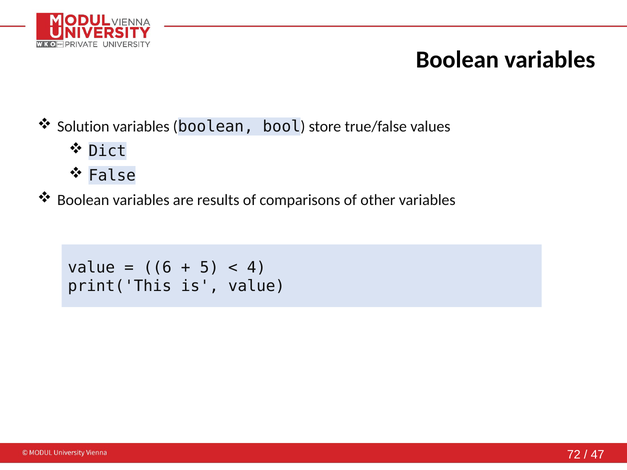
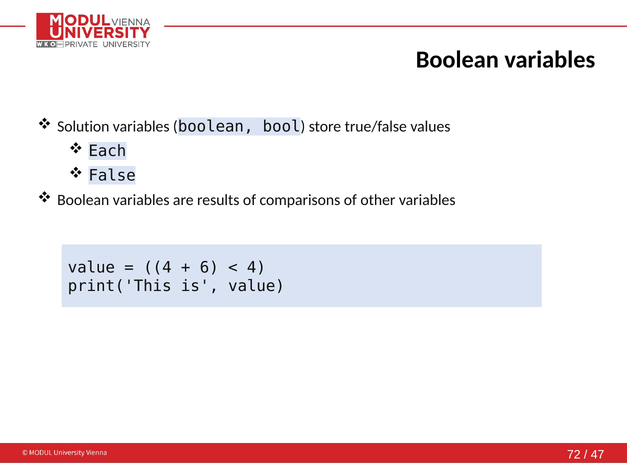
Dict: Dict -> Each
6 at (157, 268): 6 -> 4
5: 5 -> 6
